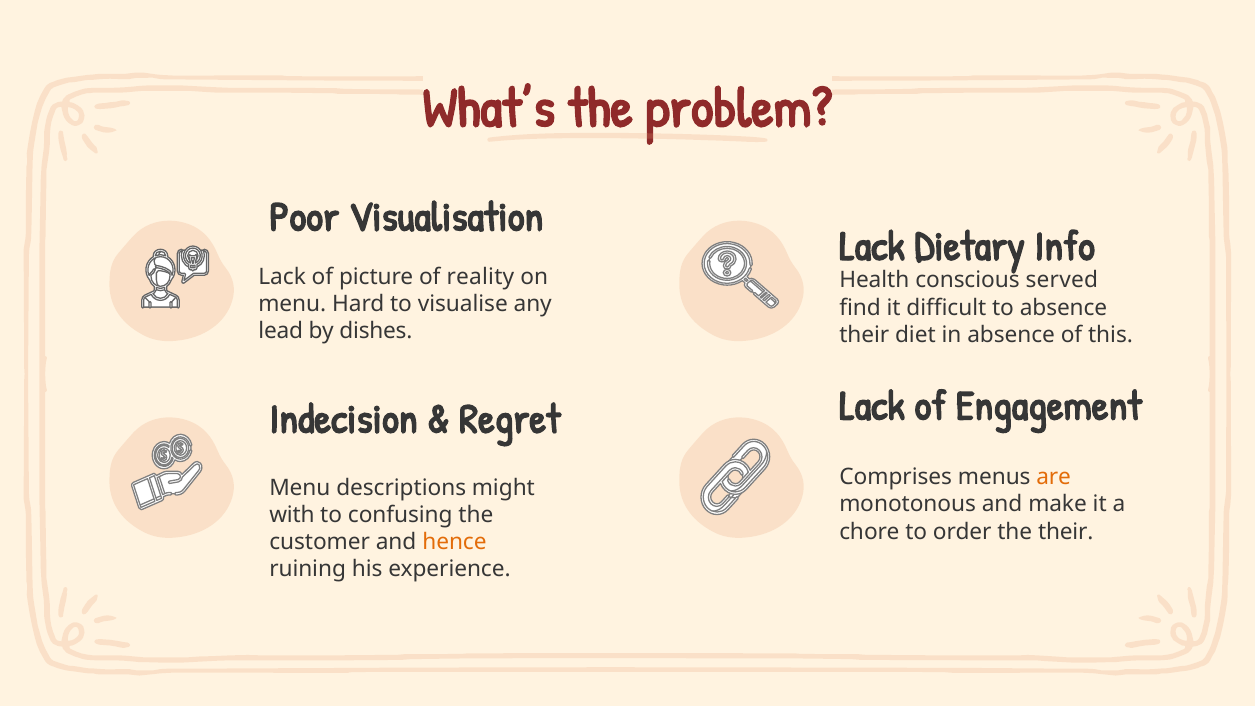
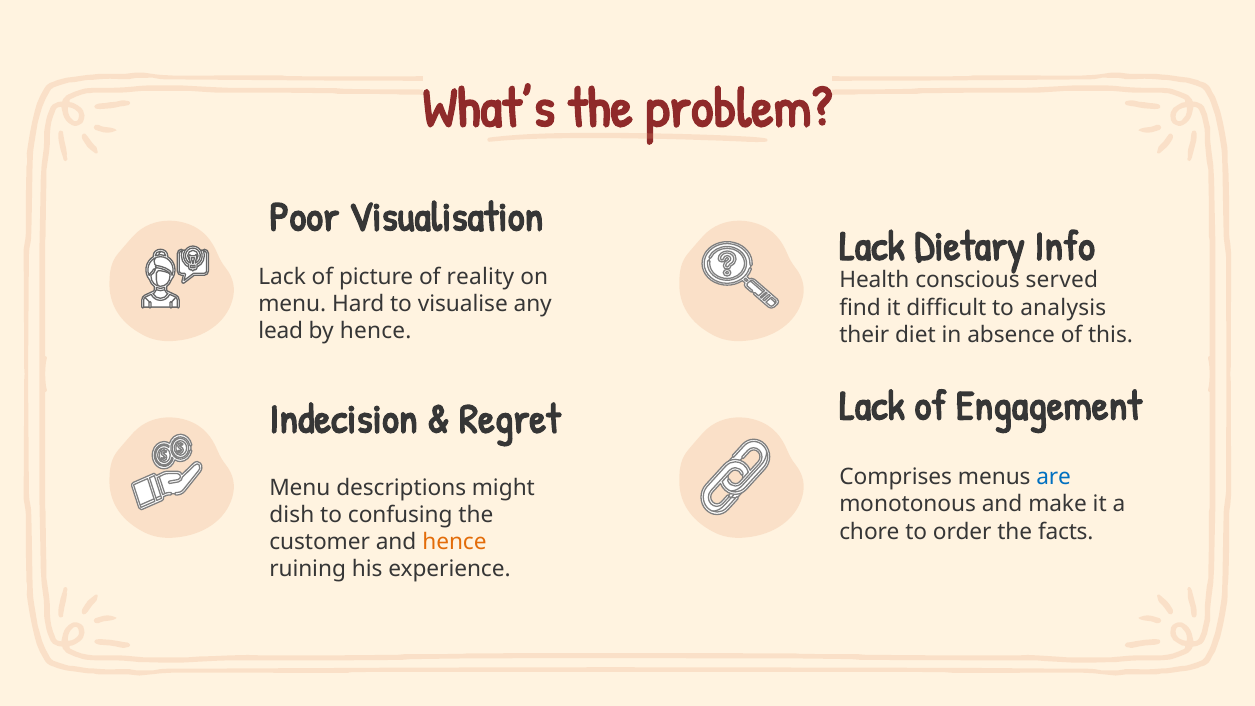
to absence: absence -> analysis
by dishes: dishes -> hence
are colour: orange -> blue
with: with -> dish
the their: their -> facts
